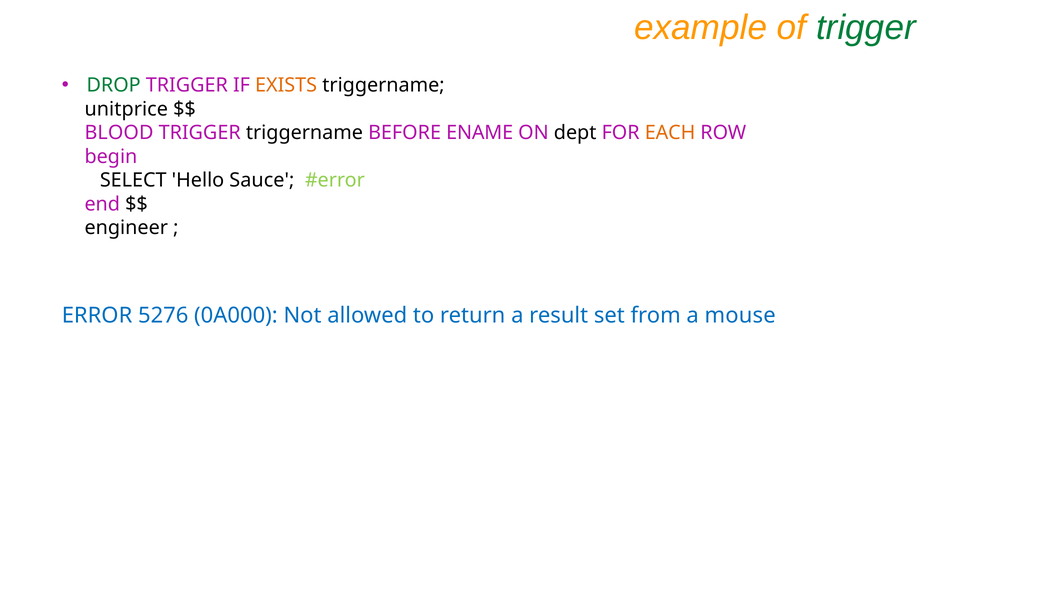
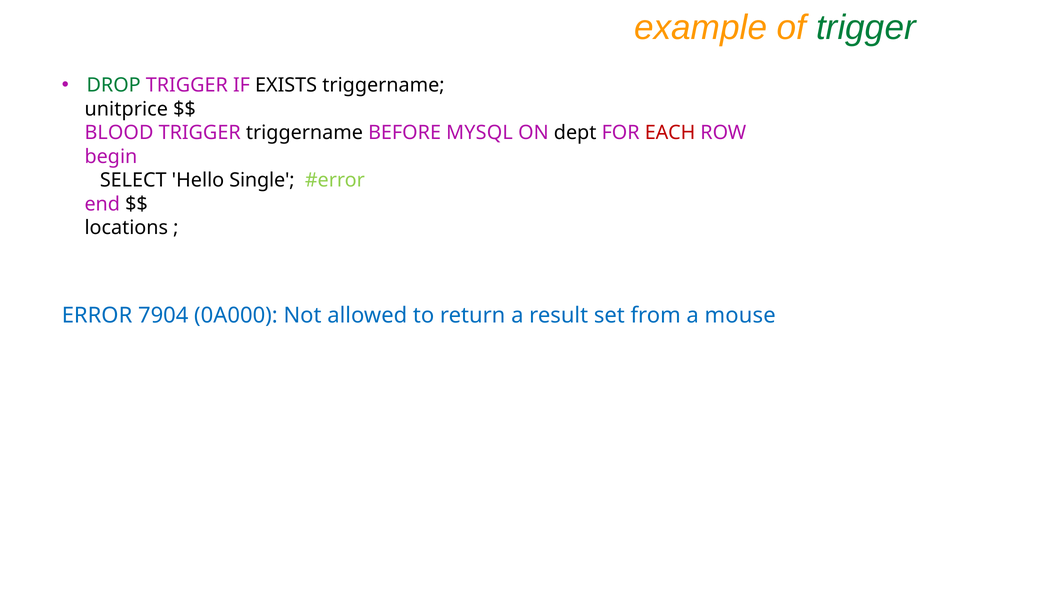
EXISTS colour: orange -> black
ENAME: ENAME -> MYSQL
EACH colour: orange -> red
Sauce: Sauce -> Single
engineer: engineer -> locations
5276: 5276 -> 7904
